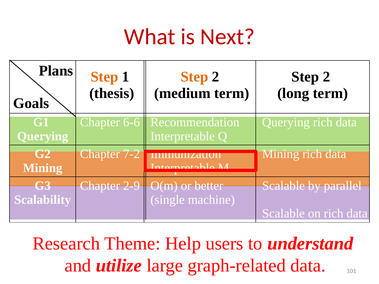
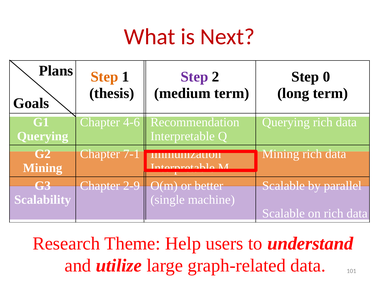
Step at (194, 77) colour: orange -> purple
2 at (327, 77): 2 -> 0
6-6: 6-6 -> 4-6
7-2: 7-2 -> 7-1
